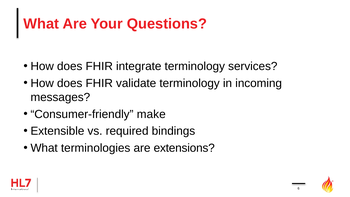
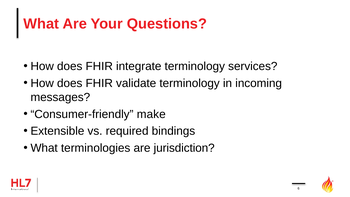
extensions: extensions -> jurisdiction
